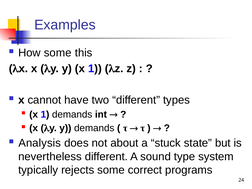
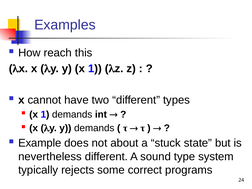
How some: some -> reach
Analysis: Analysis -> Example
